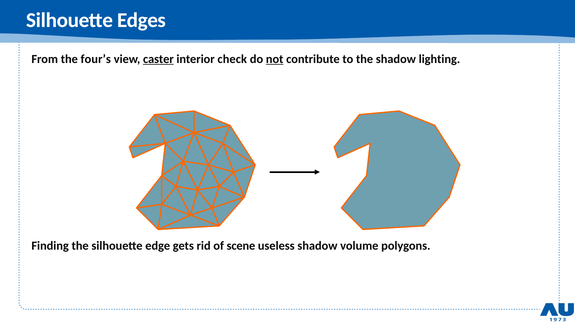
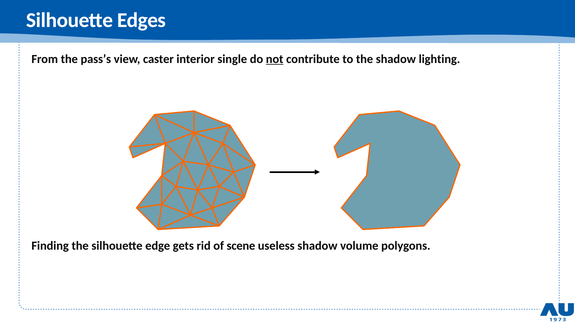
four’s: four’s -> pass’s
caster underline: present -> none
check: check -> single
